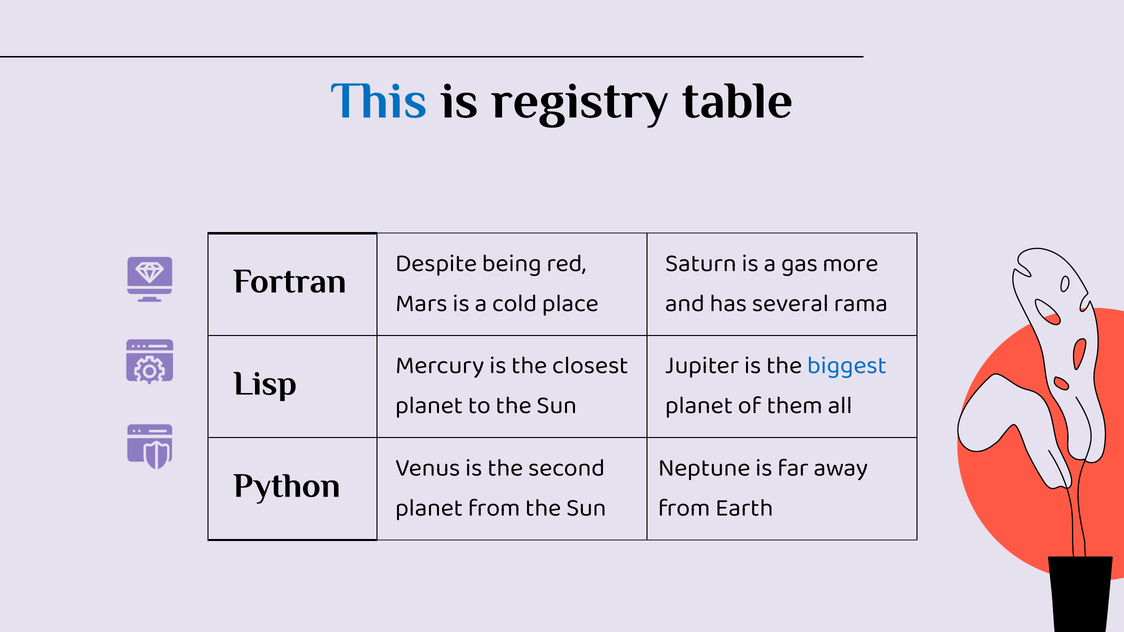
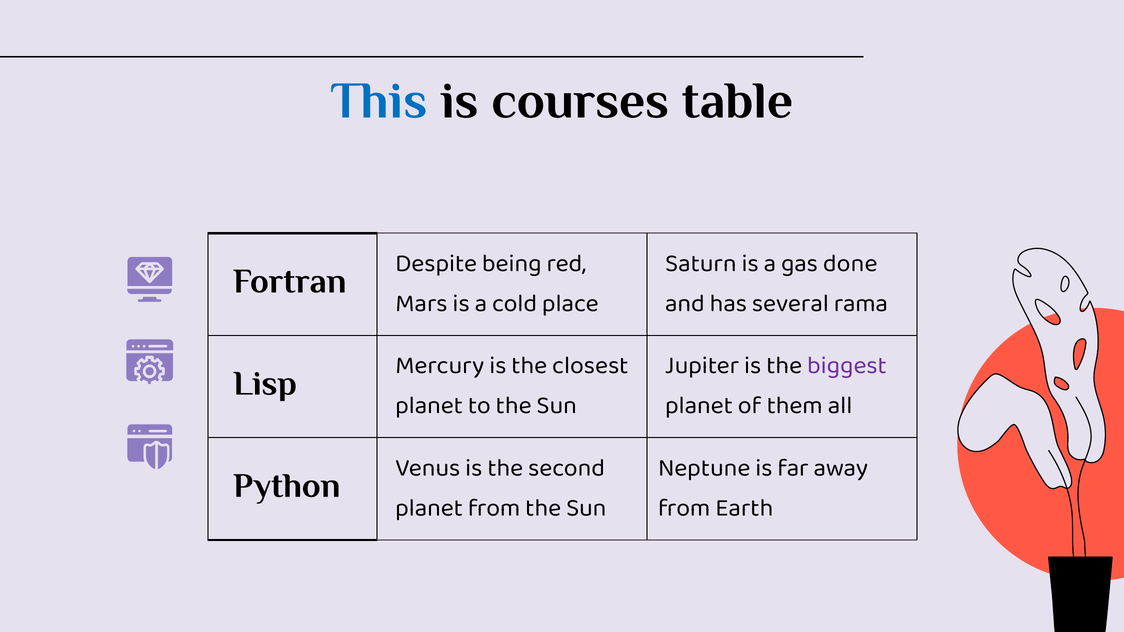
registry: registry -> courses
more: more -> done
biggest colour: blue -> purple
